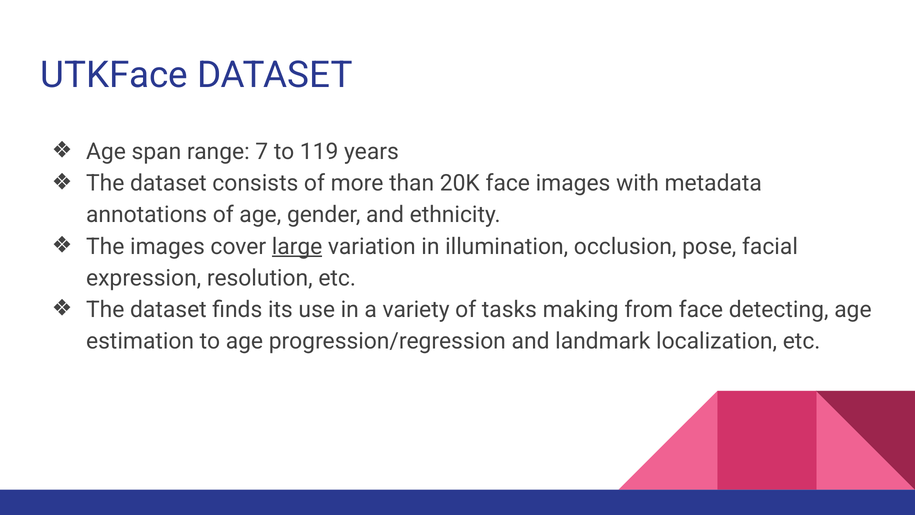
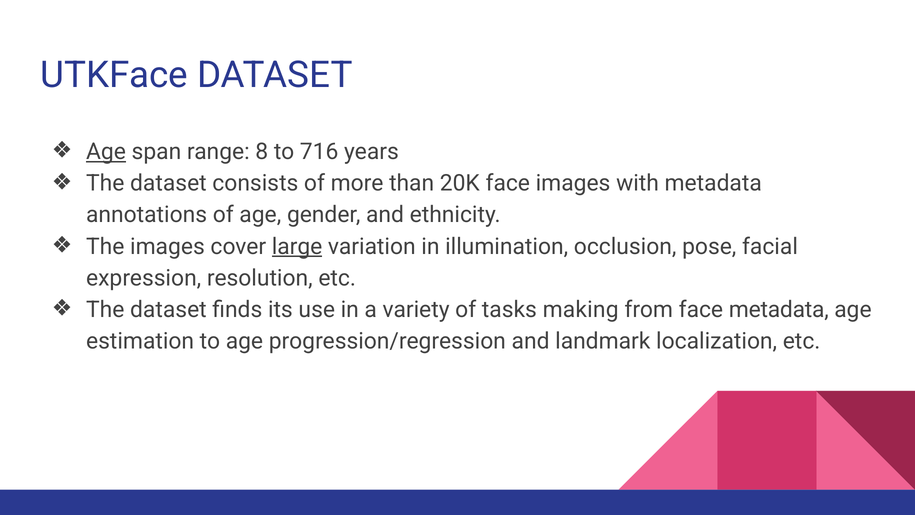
Age at (106, 152) underline: none -> present
7: 7 -> 8
119: 119 -> 716
face detecting: detecting -> metadata
